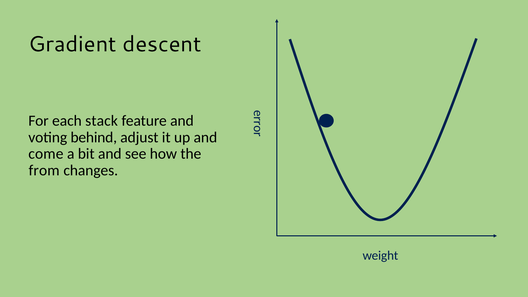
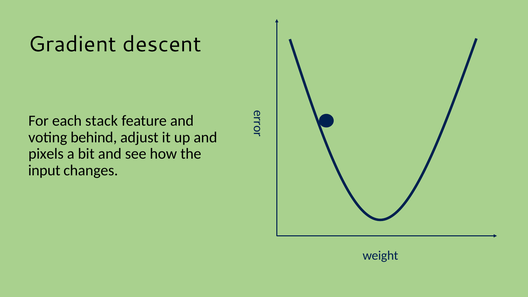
come: come -> pixels
from: from -> input
